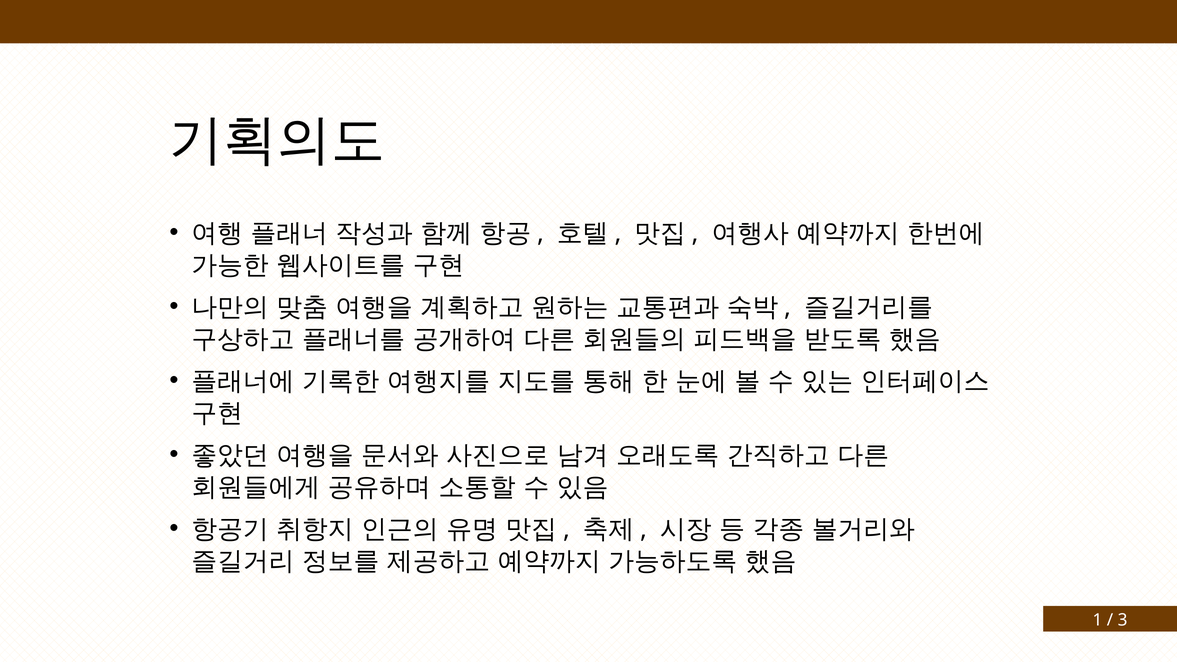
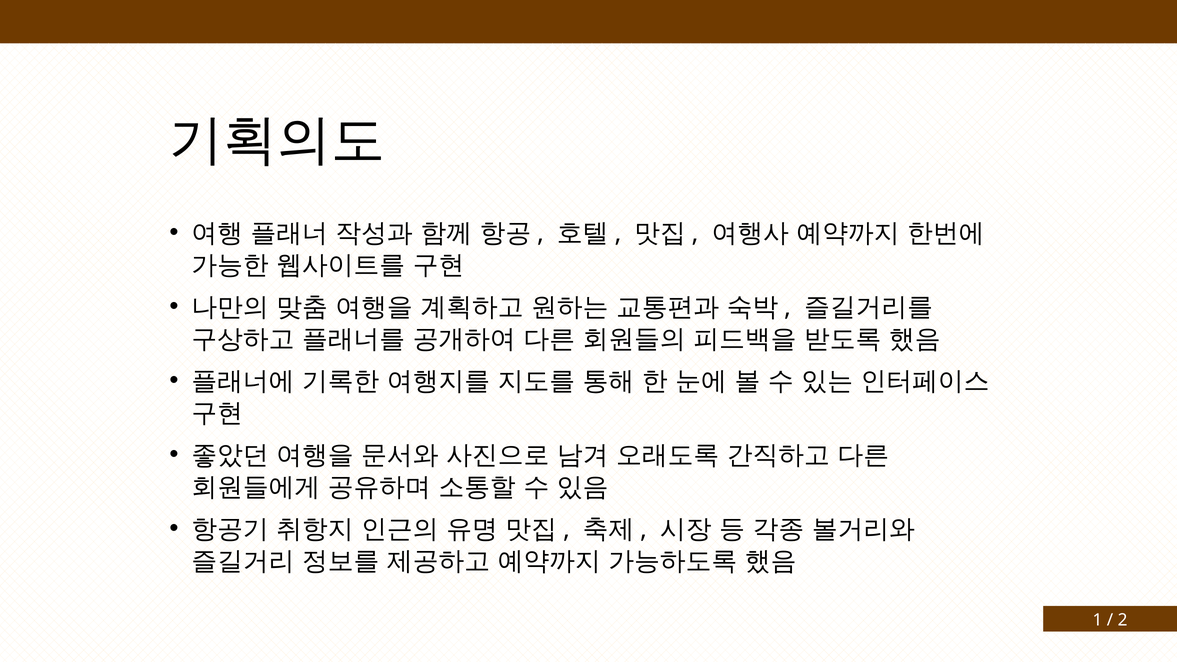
3: 3 -> 2
